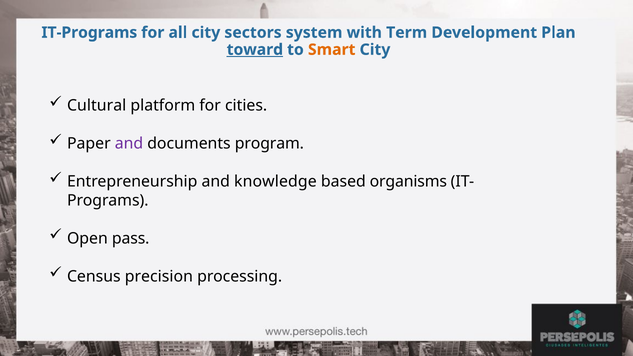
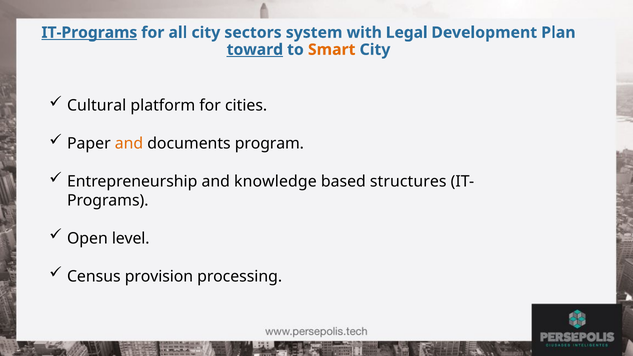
IT-Programs underline: none -> present
Term: Term -> Legal
and at (129, 143) colour: purple -> orange
organisms: organisms -> structures
pass: pass -> level
precision: precision -> provision
